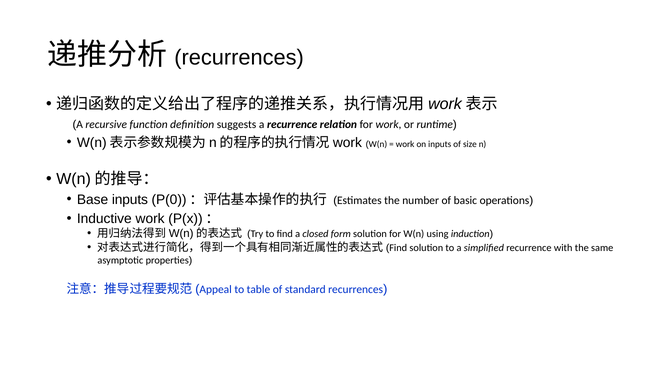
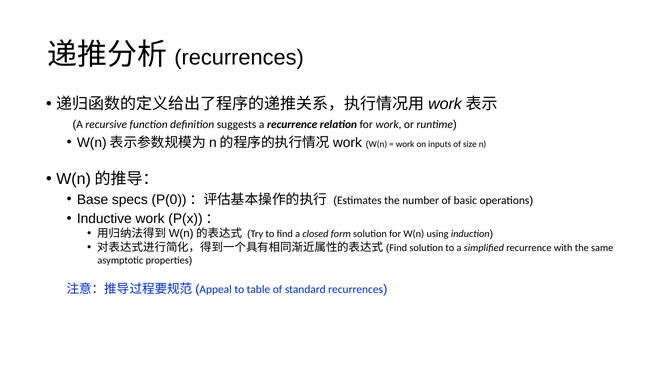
Base inputs: inputs -> specs
